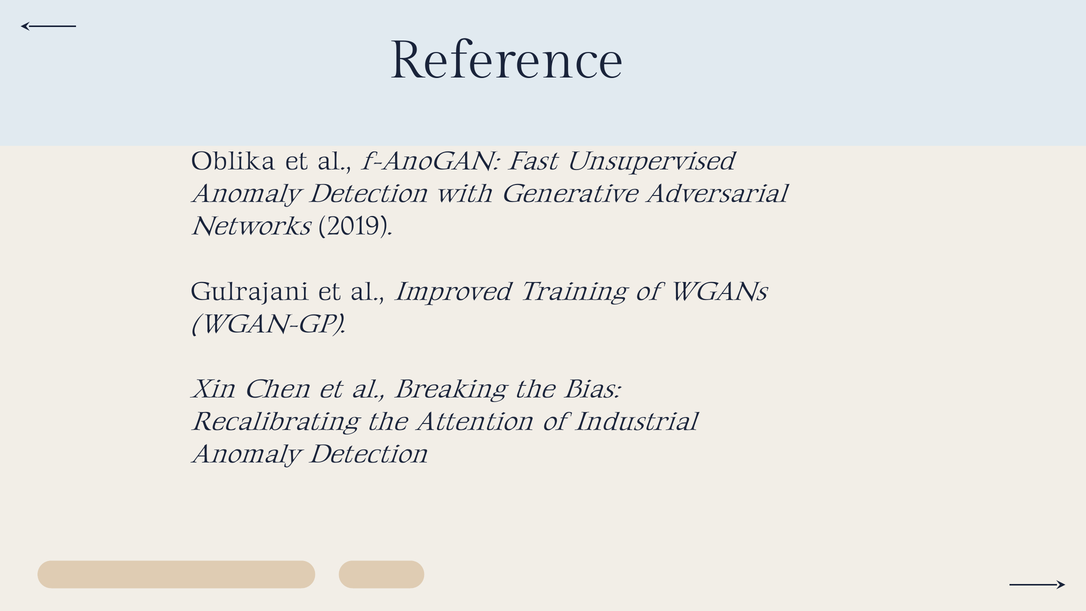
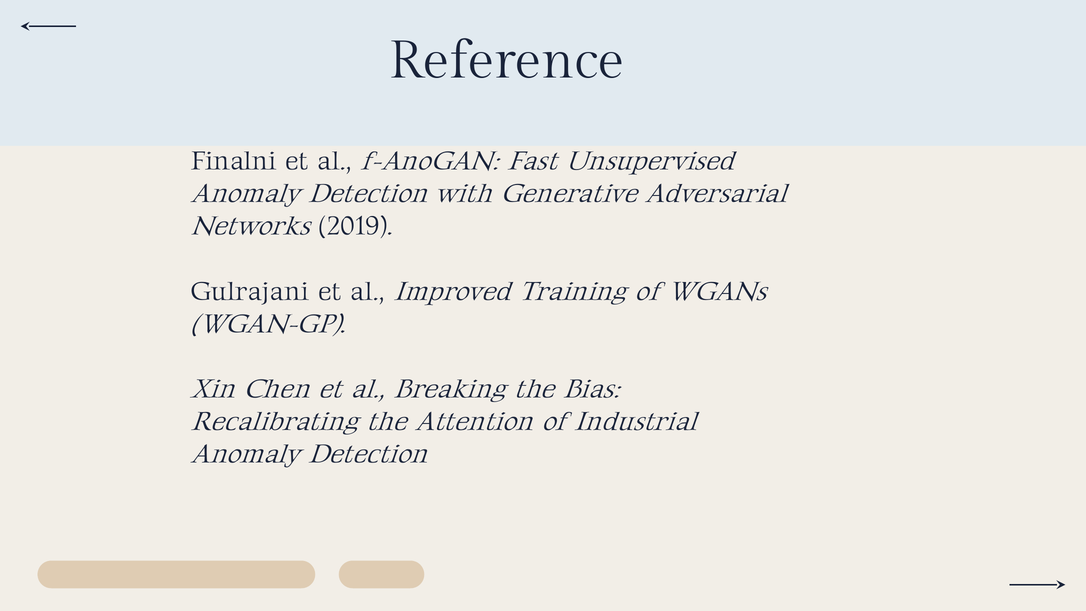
Oblika: Oblika -> Finalni
